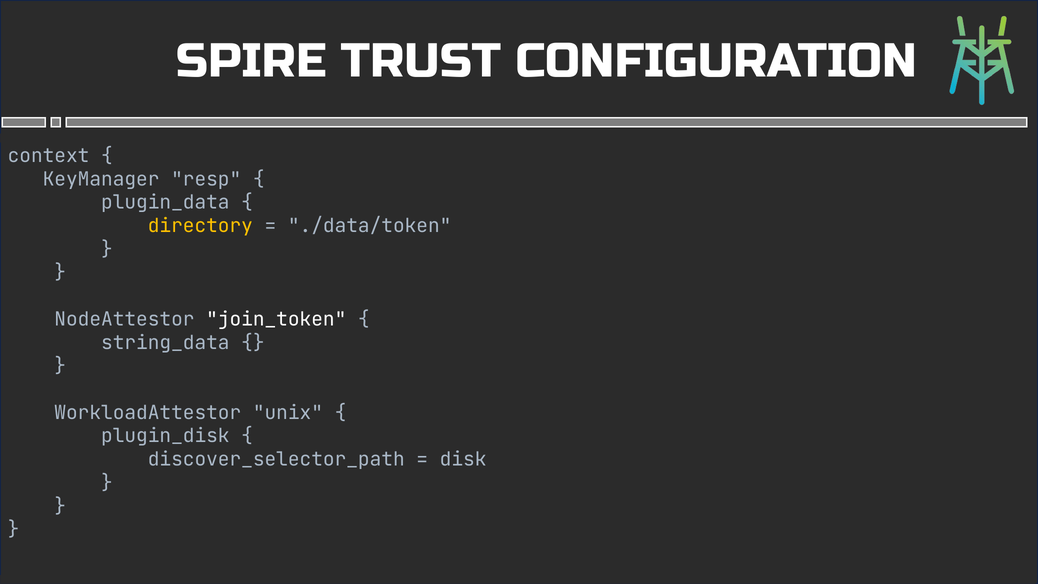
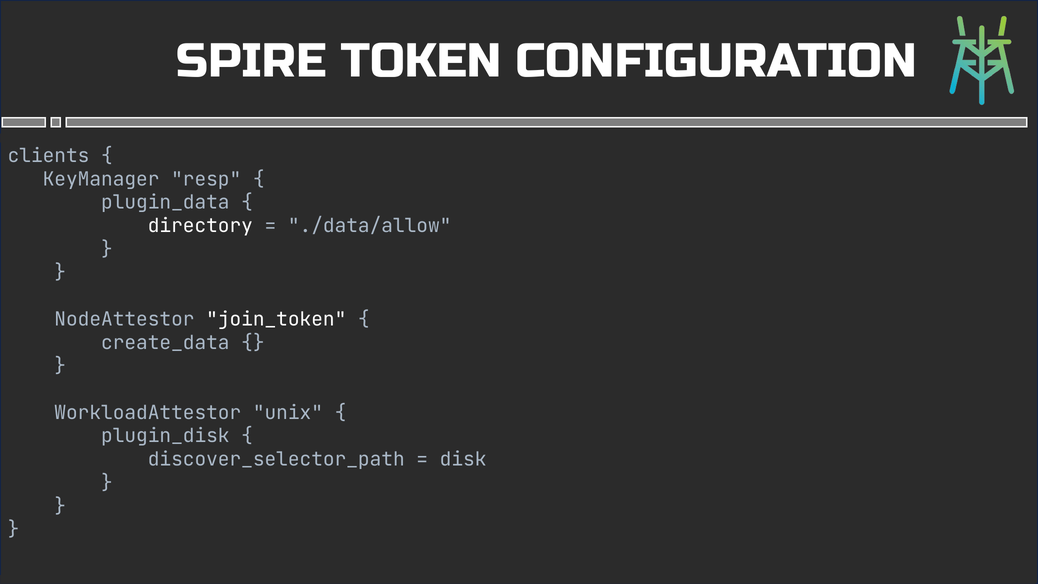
TRUST: TRUST -> TOKEN
context: context -> clients
directory colour: yellow -> white
./data/token: ./data/token -> ./data/allow
string_data: string_data -> create_data
